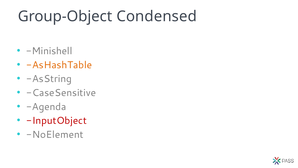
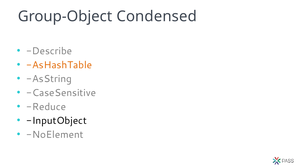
Minishell: Minishell -> Describe
Agenda: Agenda -> Reduce
InputObject colour: red -> black
